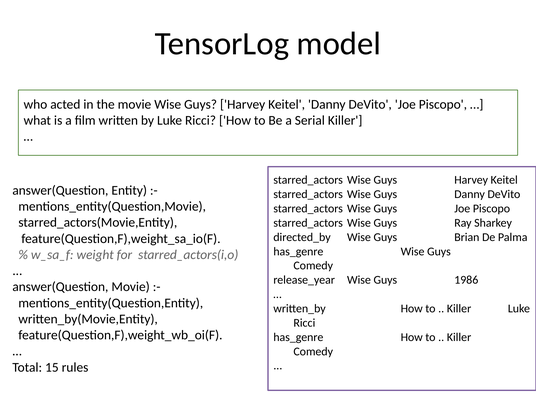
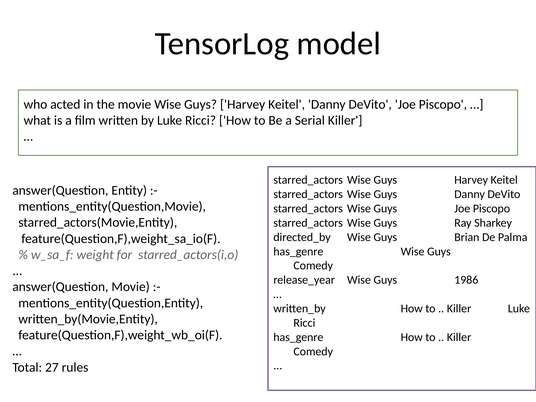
15: 15 -> 27
